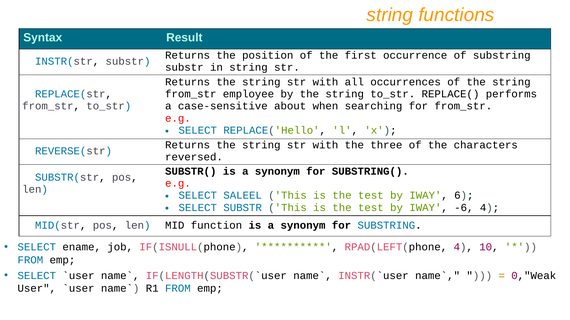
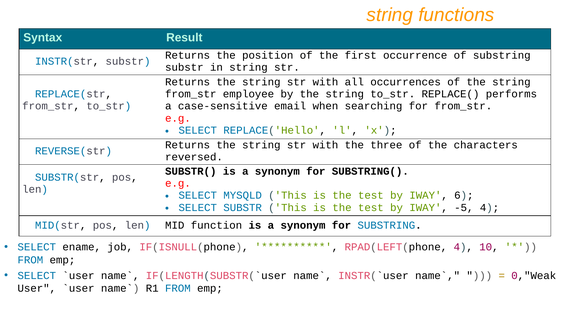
about: about -> email
SALEEL: SALEEL -> MYSQLD
-6: -6 -> -5
